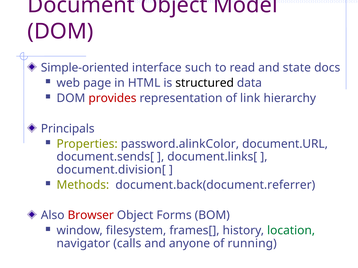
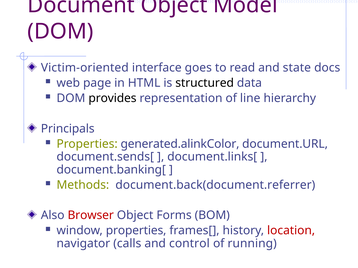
Simple-oriented: Simple-oriented -> Victim-oriented
such: such -> goes
provides colour: red -> black
link: link -> line
password.alinkColor: password.alinkColor -> generated.alinkColor
document.division[: document.division[ -> document.banking[
window filesystem: filesystem -> properties
location colour: green -> red
anyone: anyone -> control
